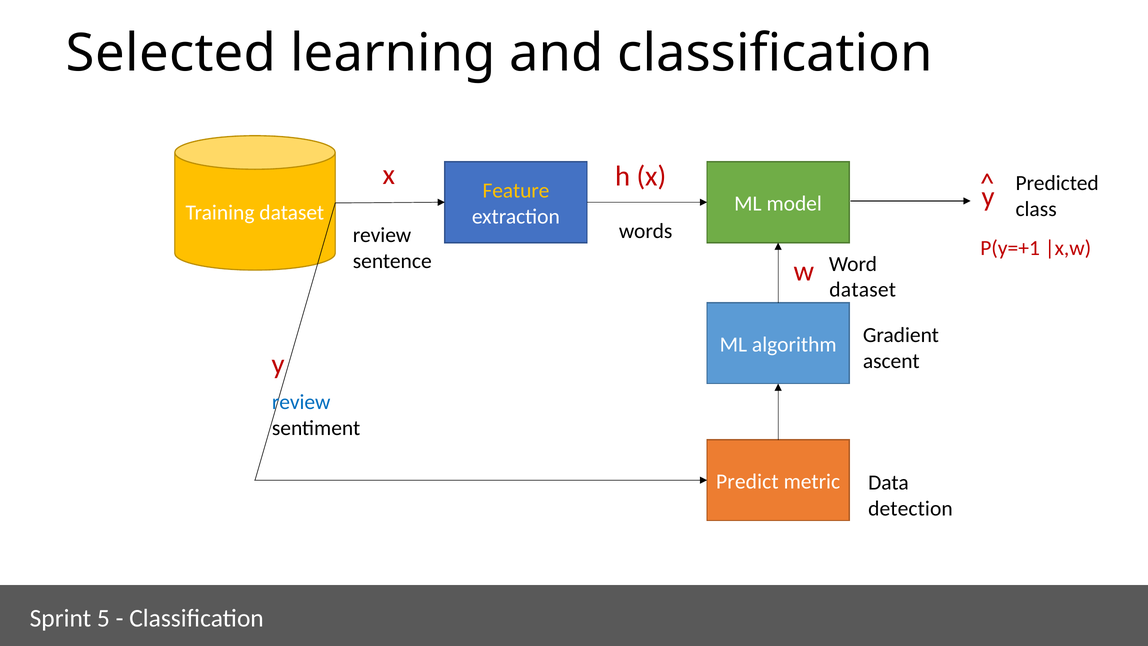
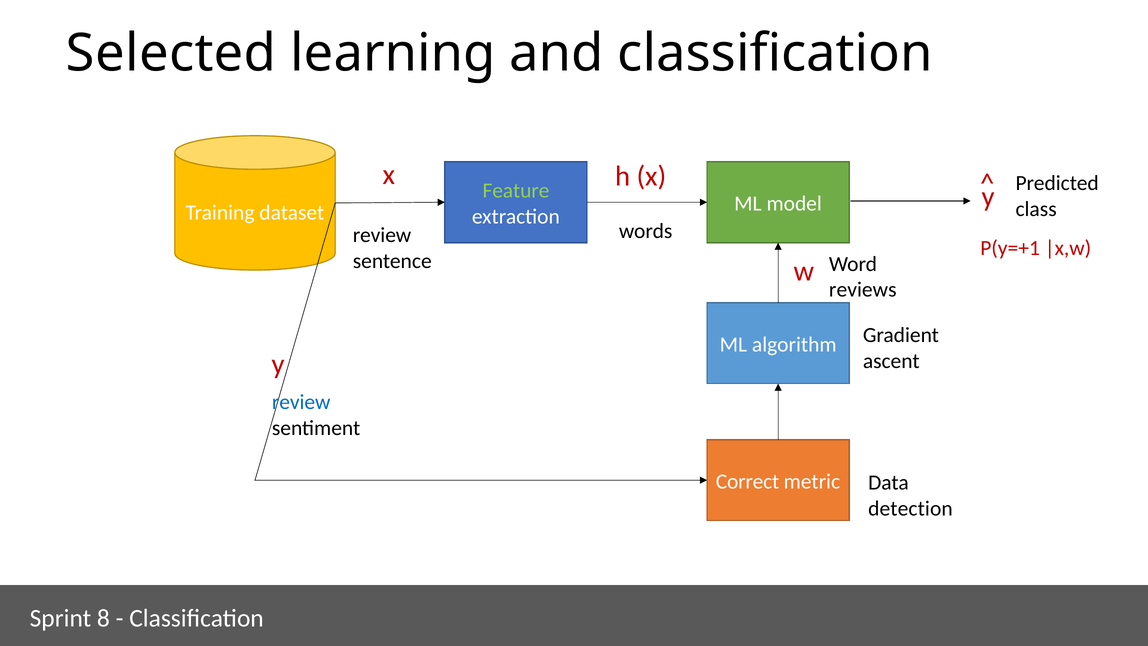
Feature colour: yellow -> light green
dataset at (863, 290): dataset -> reviews
Predict: Predict -> Correct
5: 5 -> 8
